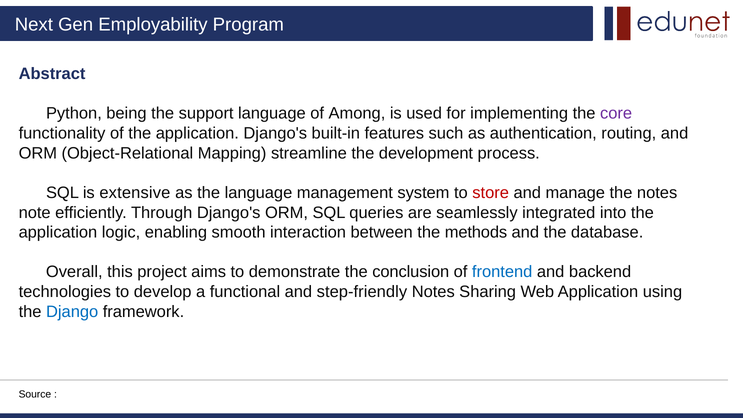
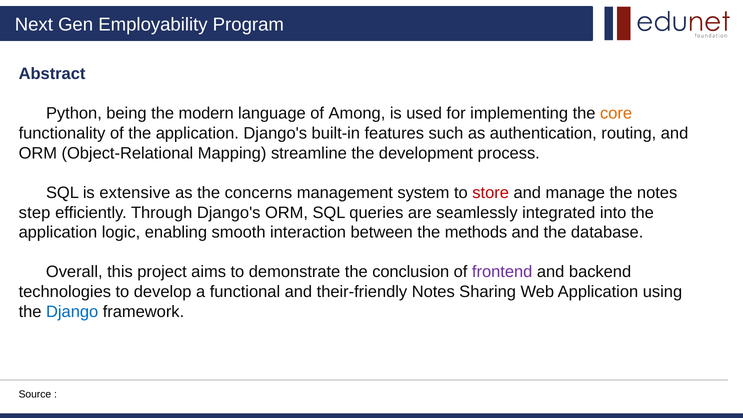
support: support -> modern
core colour: purple -> orange
the language: language -> concerns
note: note -> step
frontend colour: blue -> purple
step-friendly: step-friendly -> their-friendly
